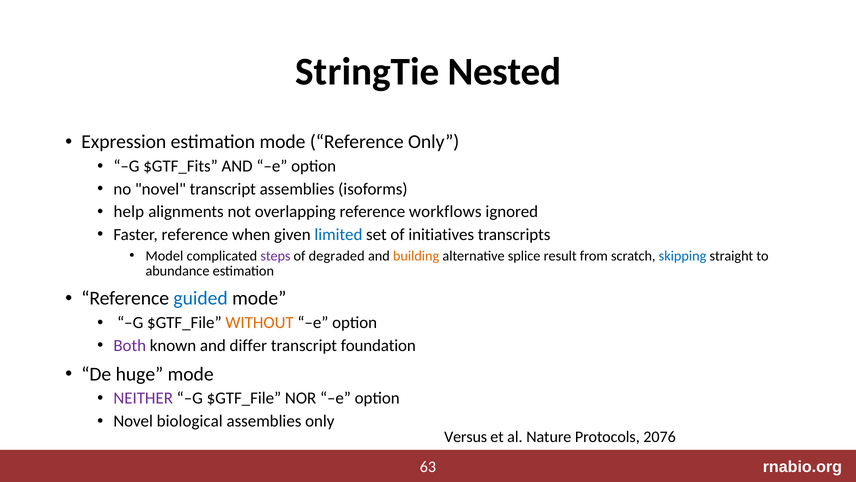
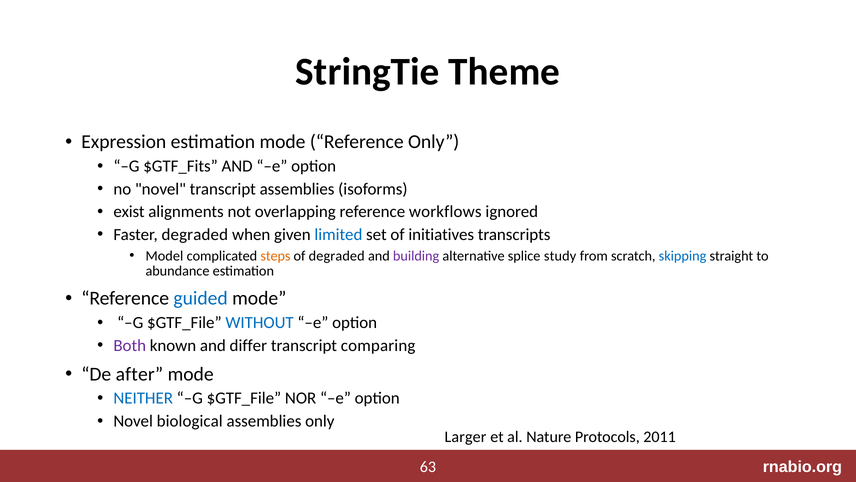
Nested: Nested -> Theme
help: help -> exist
Faster reference: reference -> degraded
steps colour: purple -> orange
building colour: orange -> purple
result: result -> study
WITHOUT colour: orange -> blue
foundation: foundation -> comparing
huge: huge -> after
NEITHER colour: purple -> blue
Versus: Versus -> Larger
2076: 2076 -> 2011
